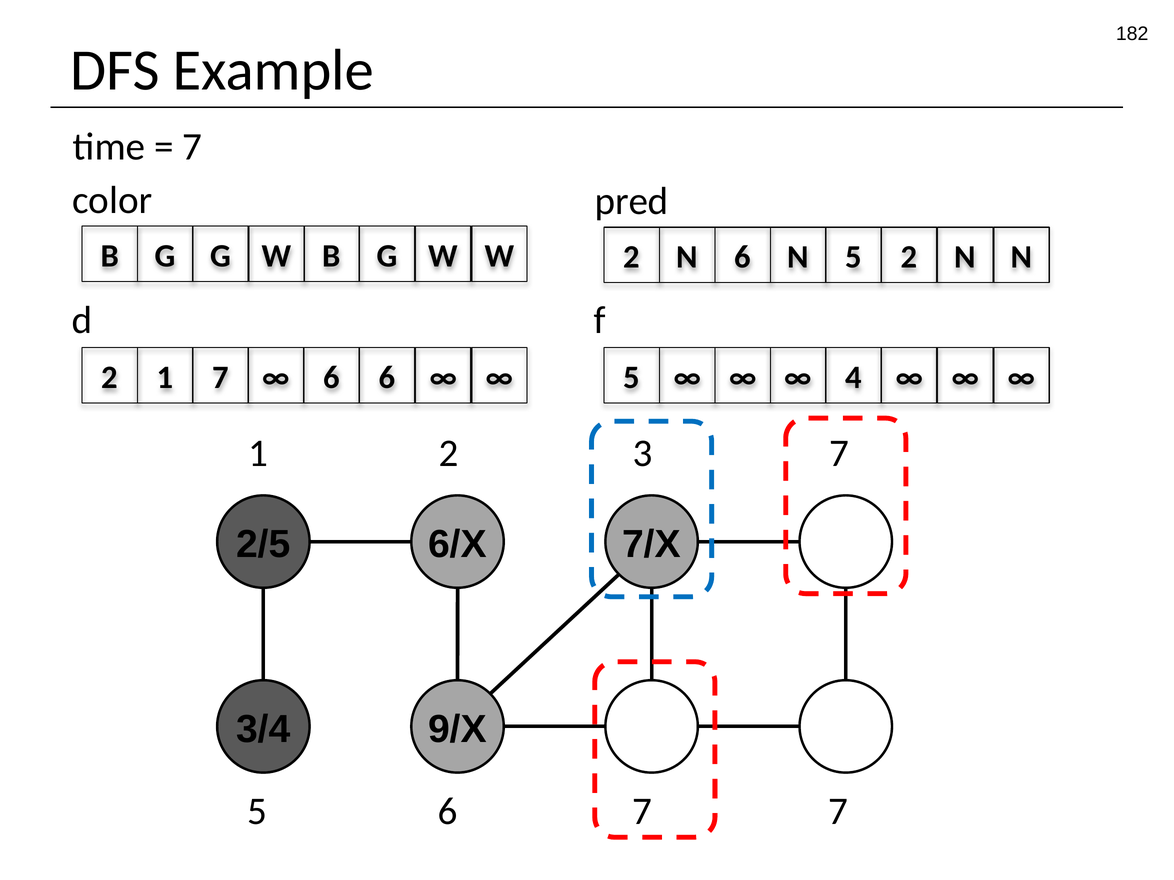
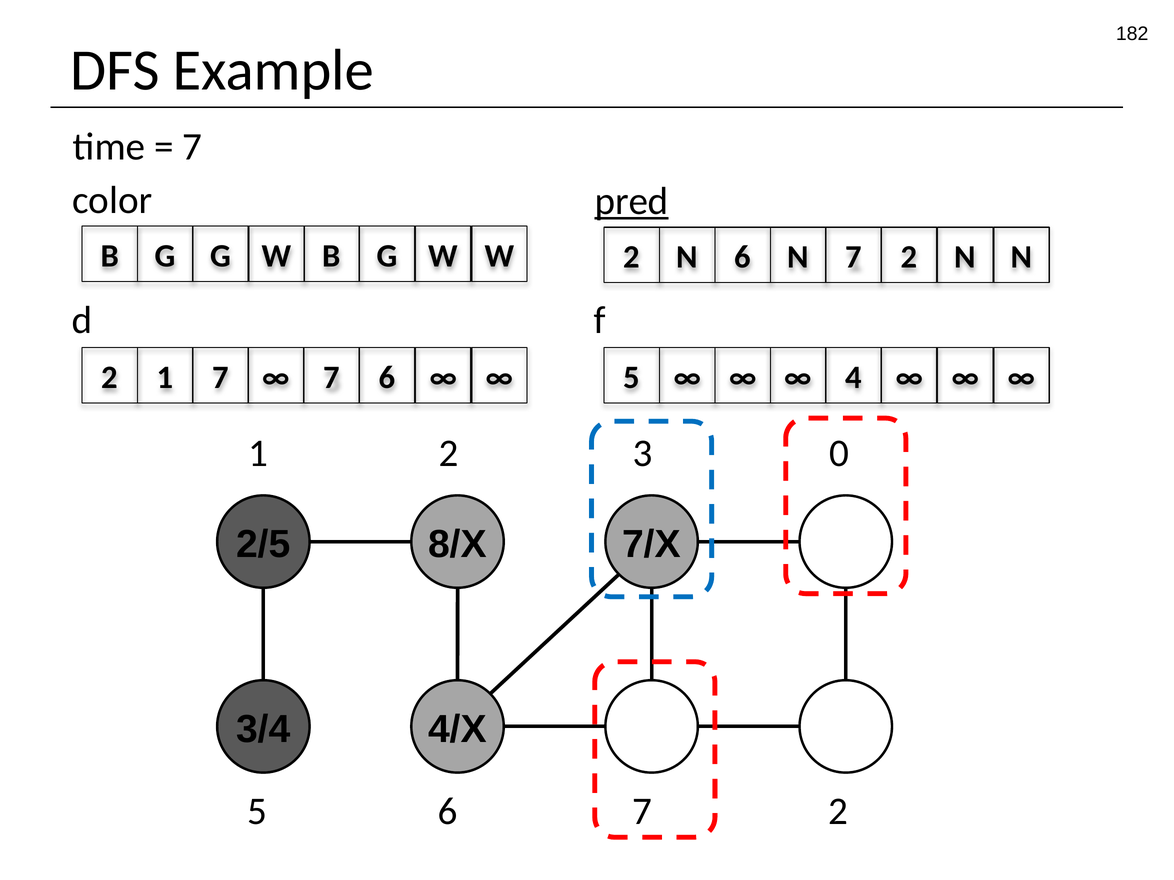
pred underline: none -> present
N 5: 5 -> 7
6 at (332, 378): 6 -> 7
3 7: 7 -> 0
6/X: 6/X -> 8/X
9/X: 9/X -> 4/X
5 7 7: 7 -> 2
